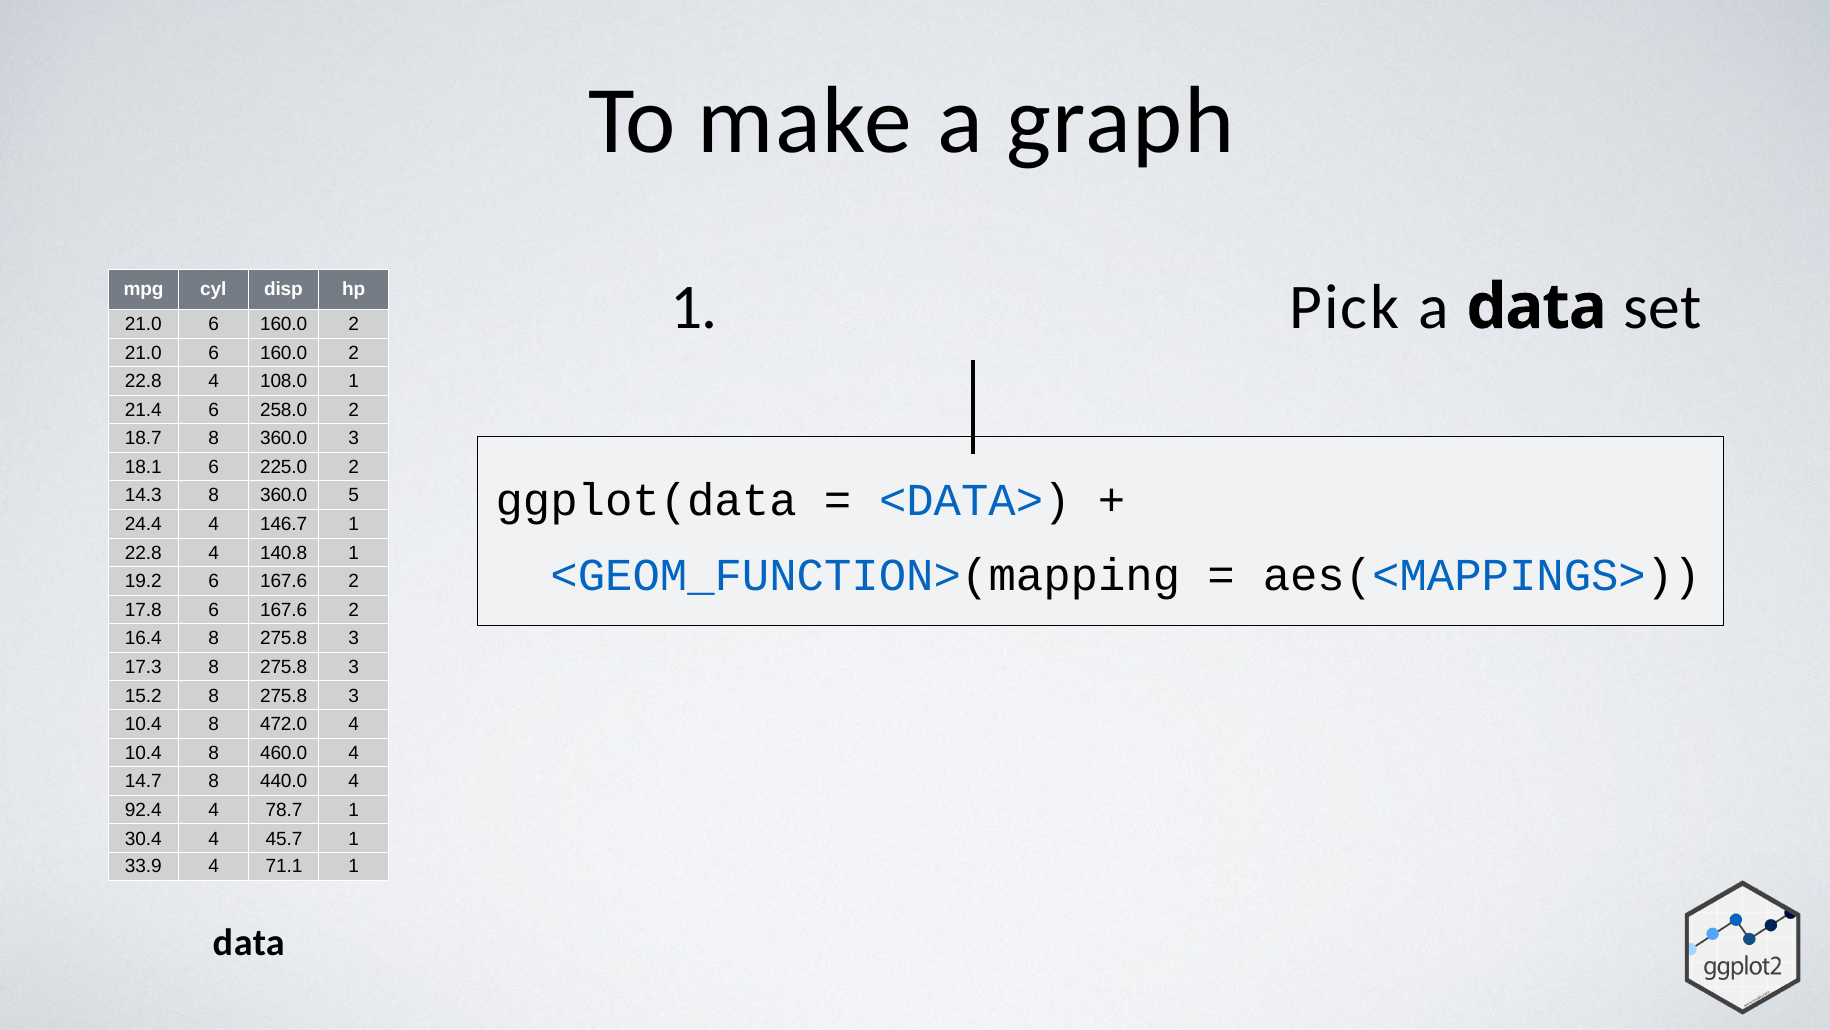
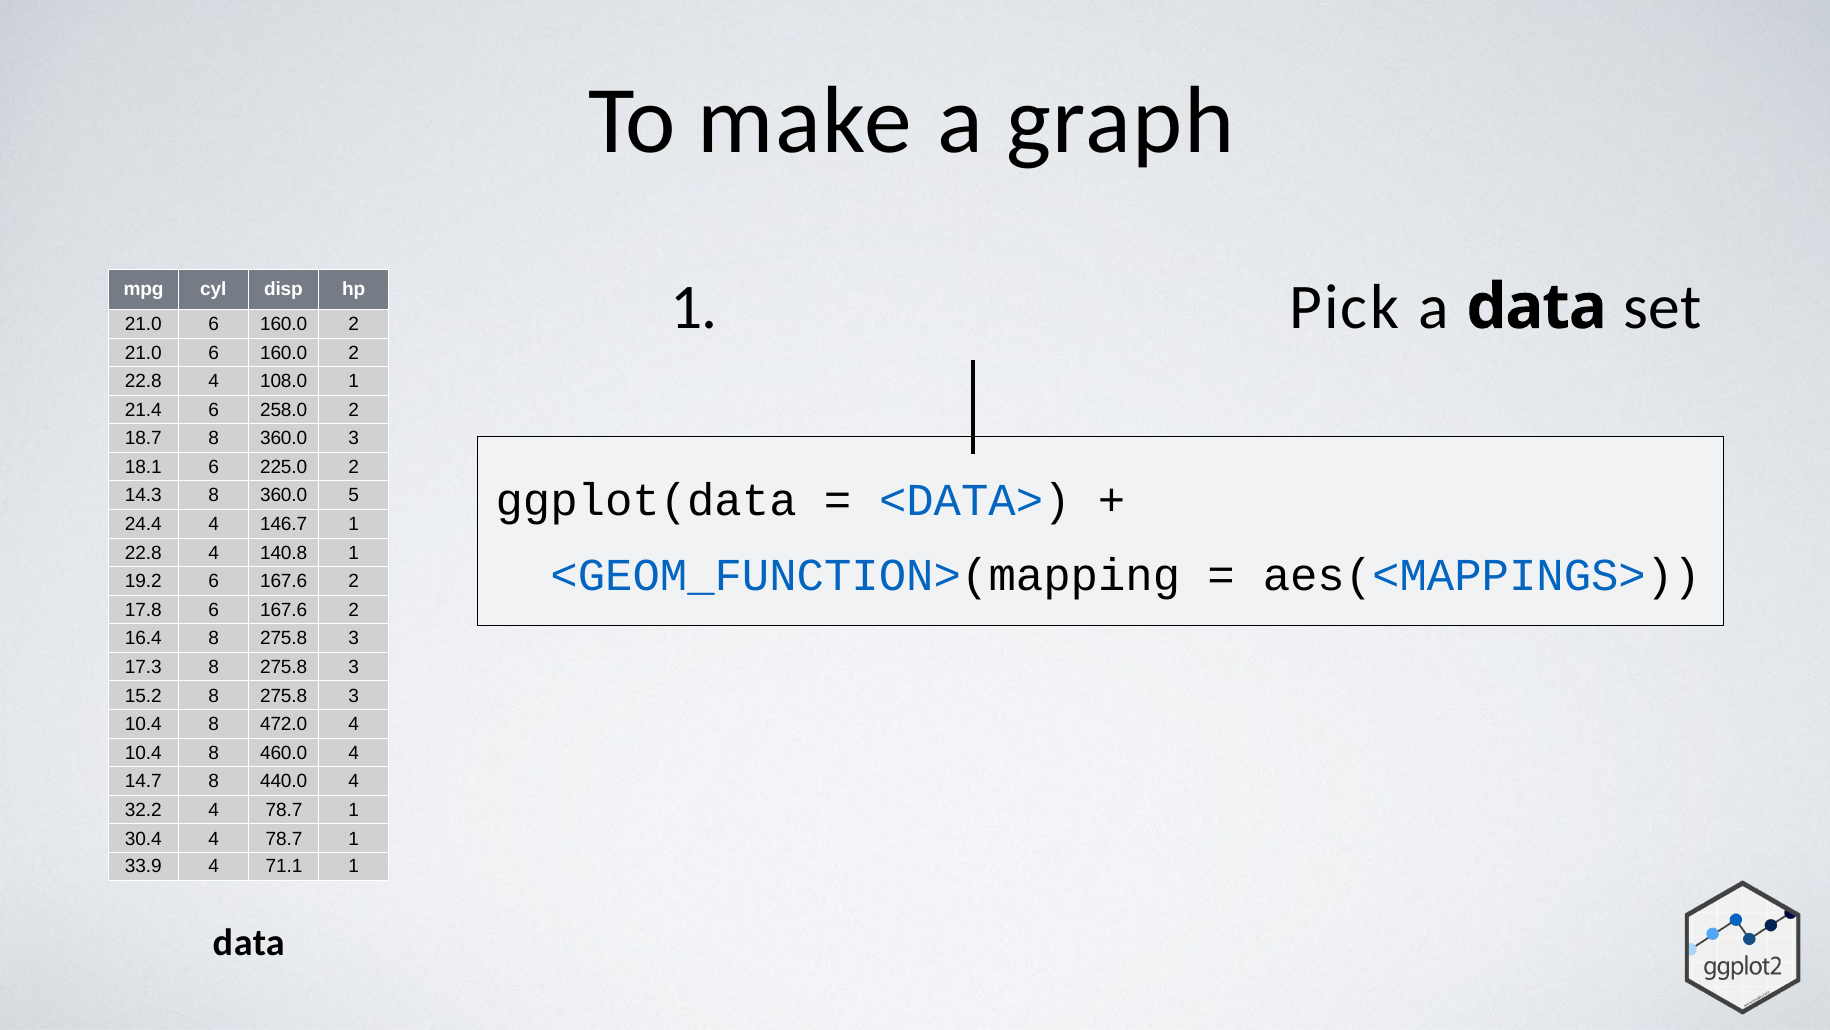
92.4: 92.4 -> 32.2
30.4 4 45.7: 45.7 -> 78.7
